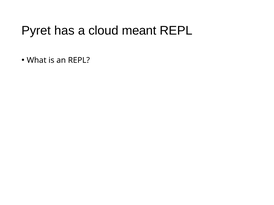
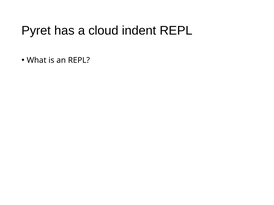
meant: meant -> indent
